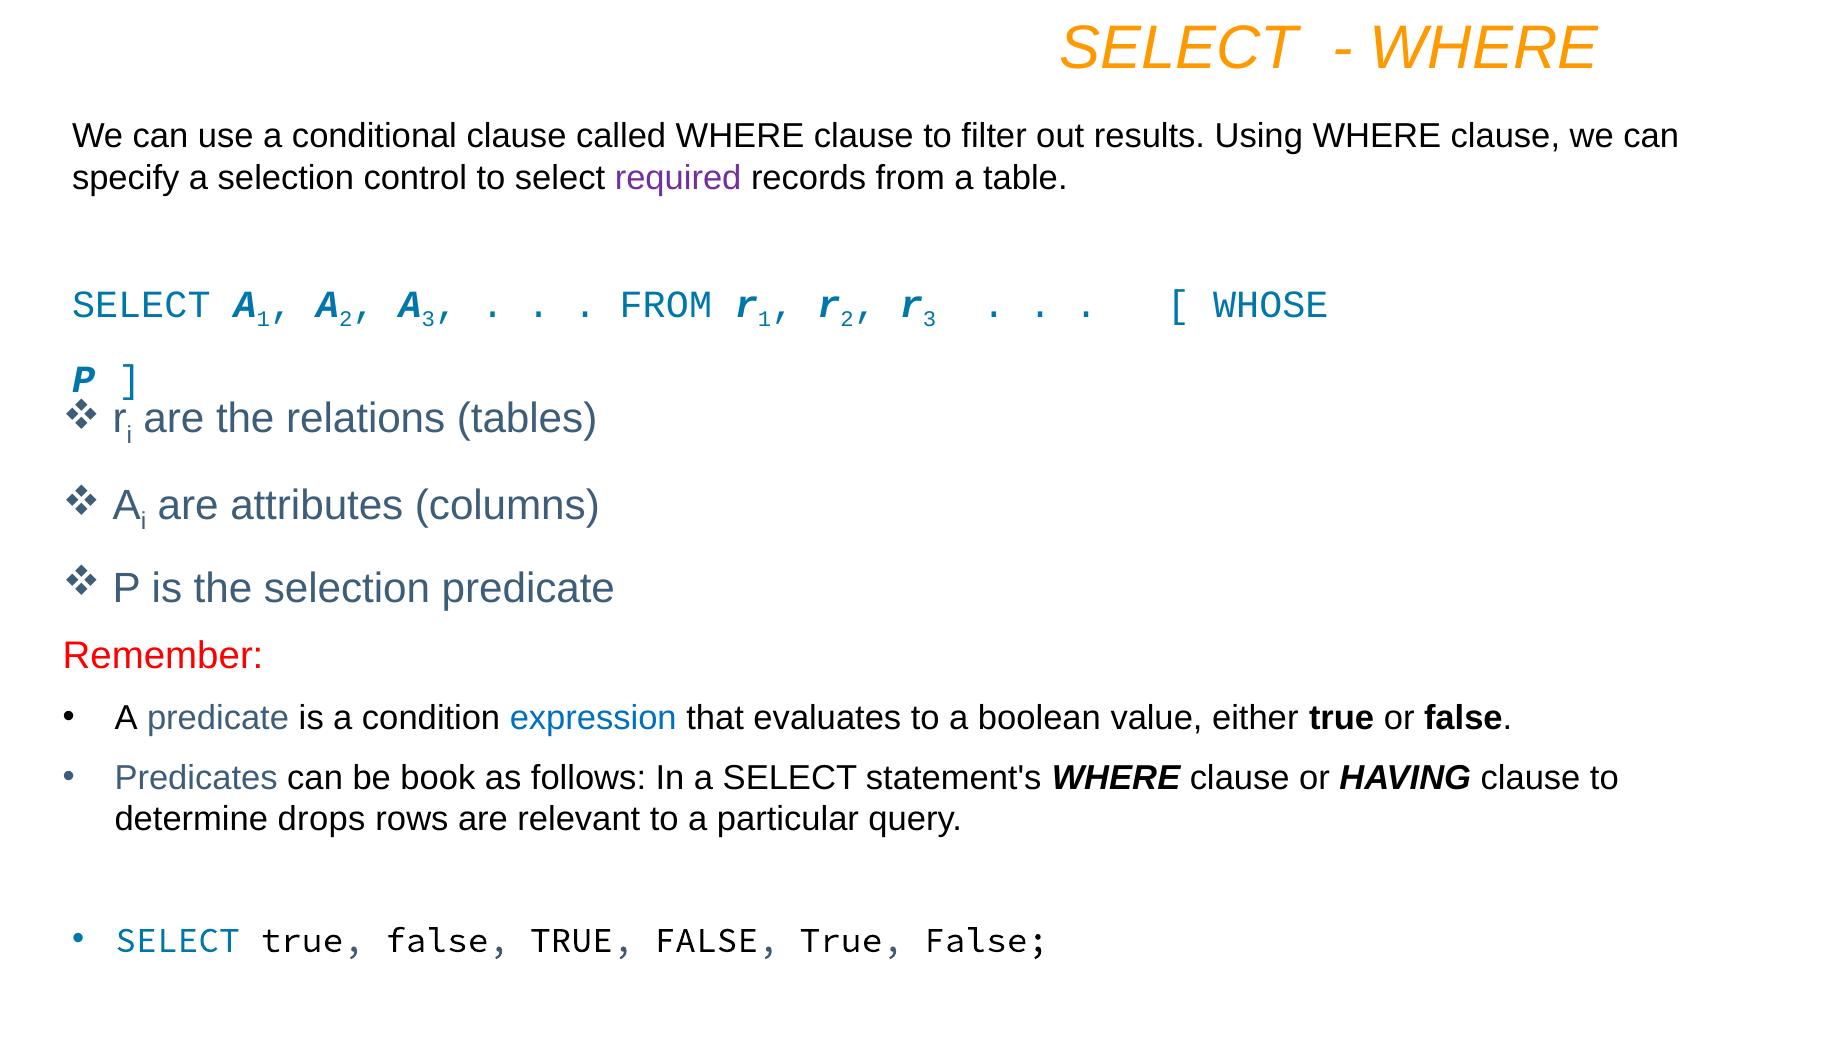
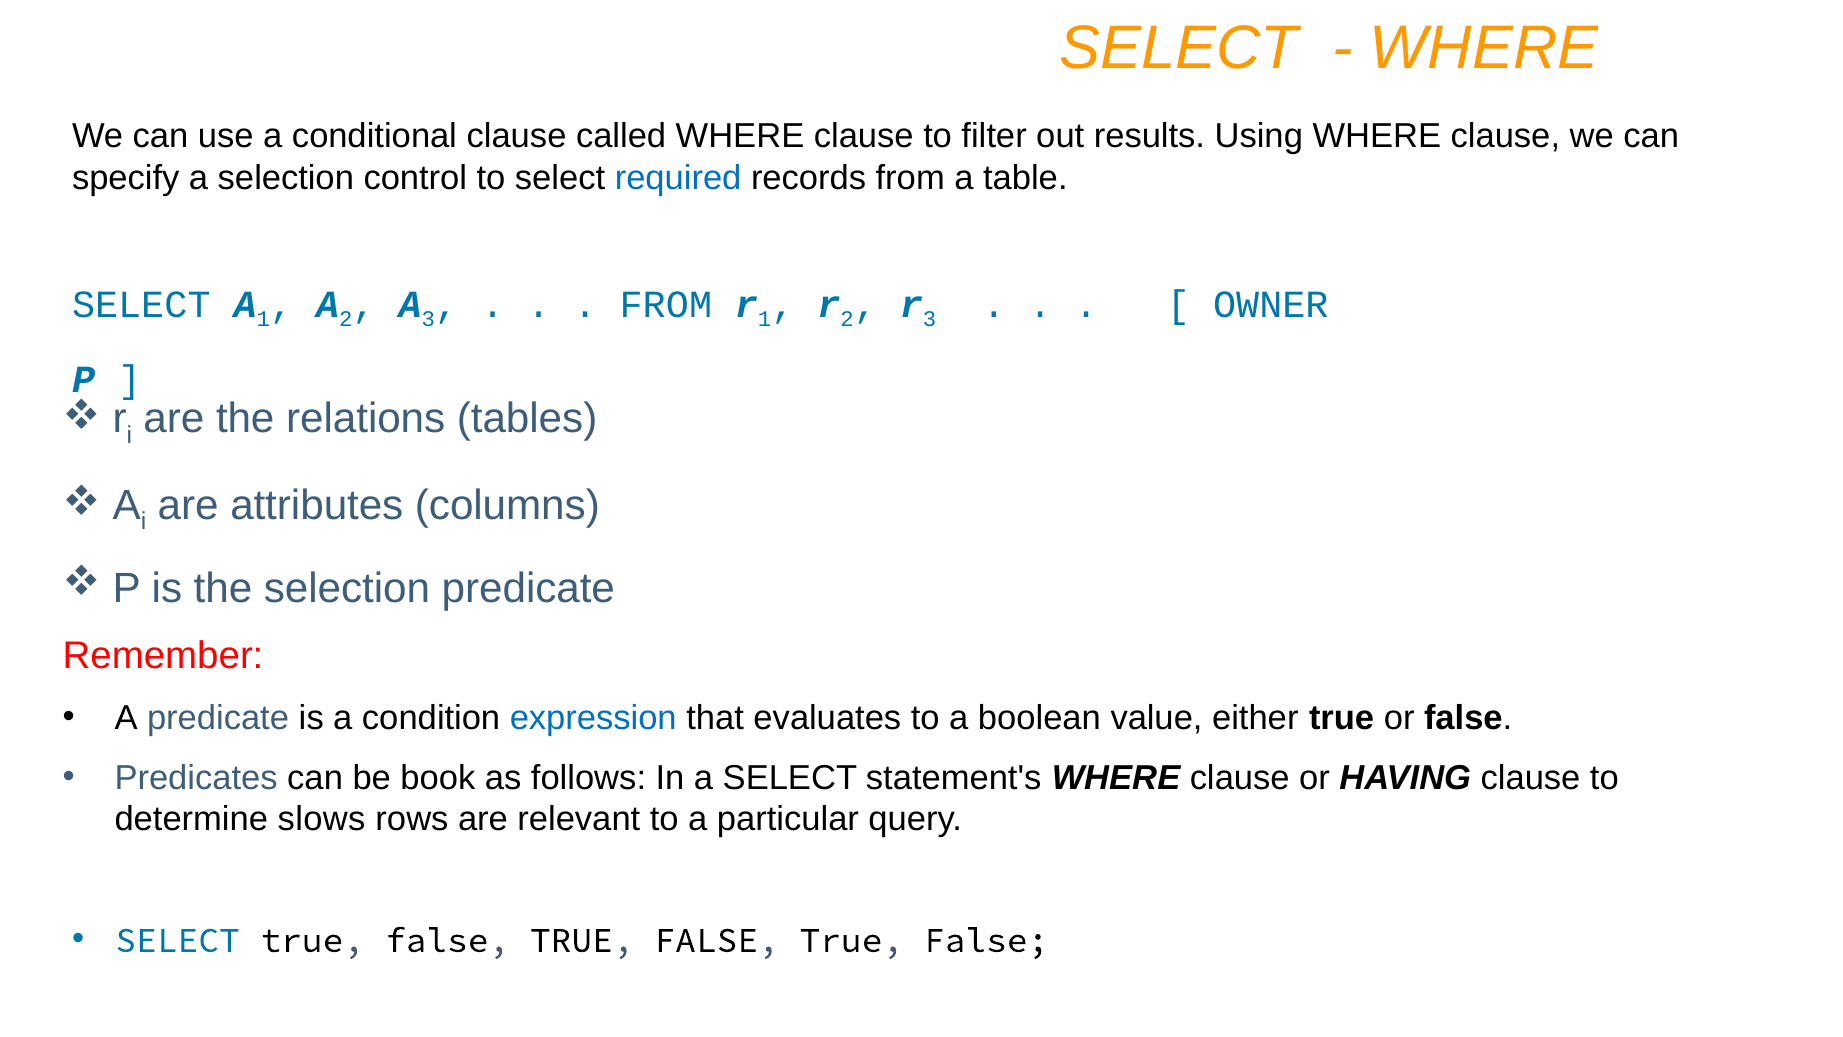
required colour: purple -> blue
WHOSE: WHOSE -> OWNER
drops: drops -> slows
